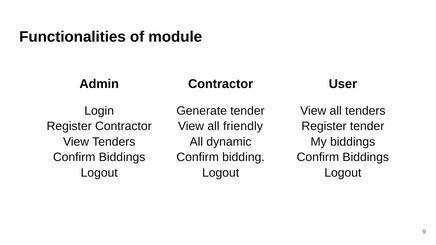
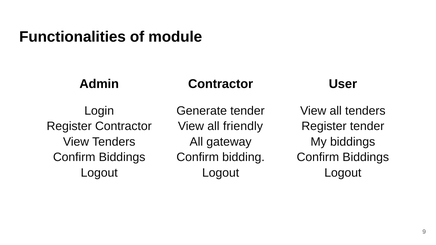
dynamic: dynamic -> gateway
